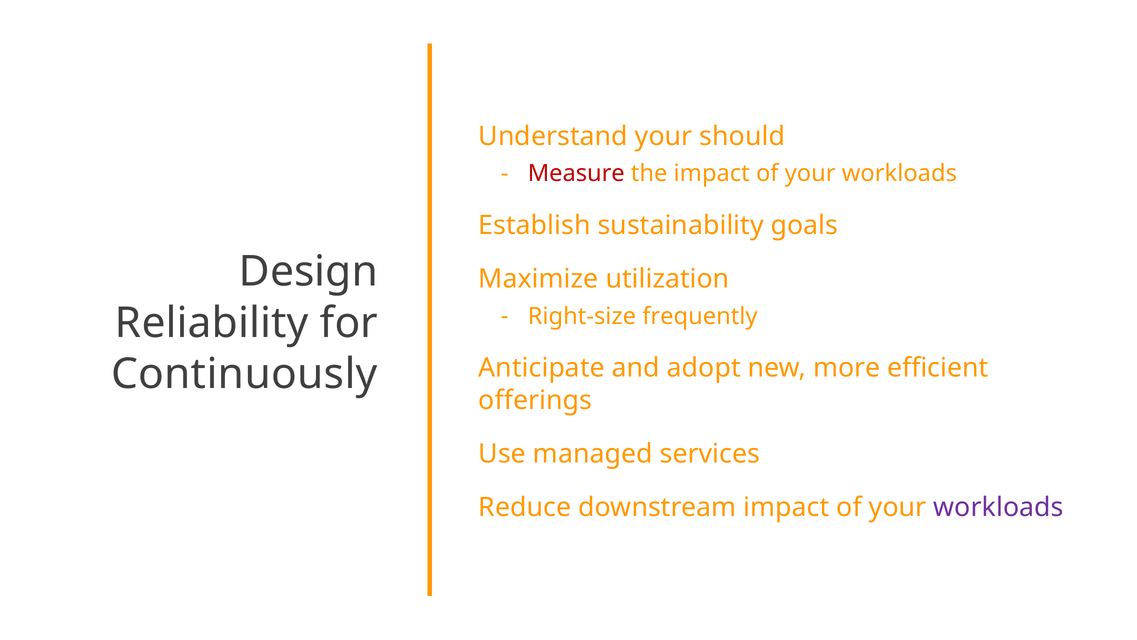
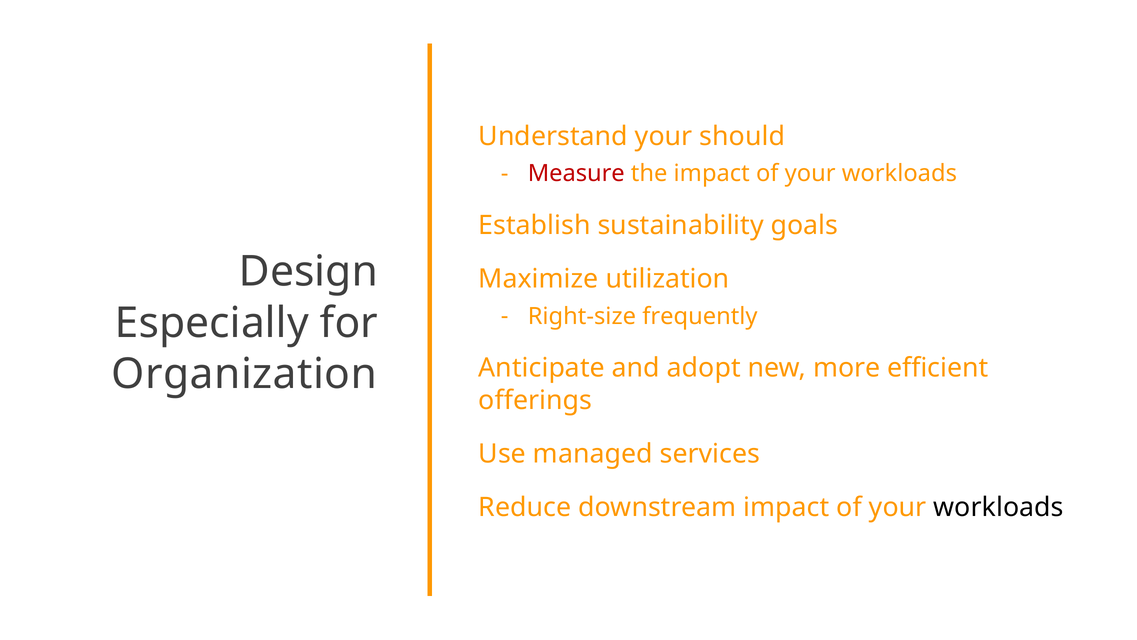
Reliability: Reliability -> Especially
Continuously: Continuously -> Organization
workloads at (998, 507) colour: purple -> black
